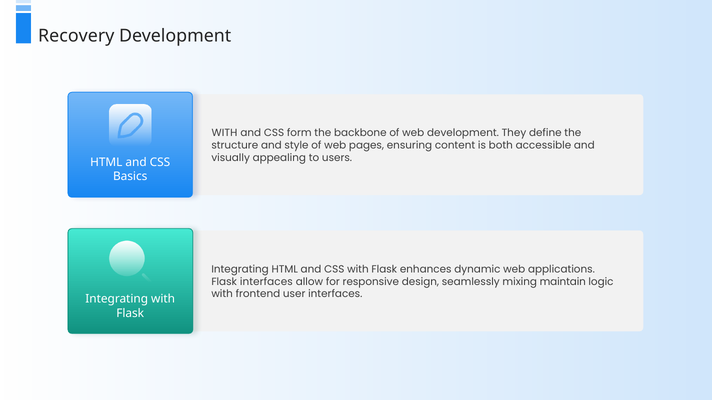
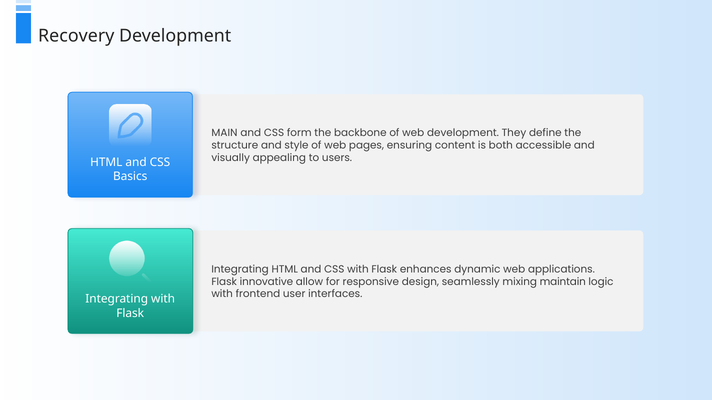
WITH at (224, 133): WITH -> MAIN
Flask interfaces: interfaces -> innovative
